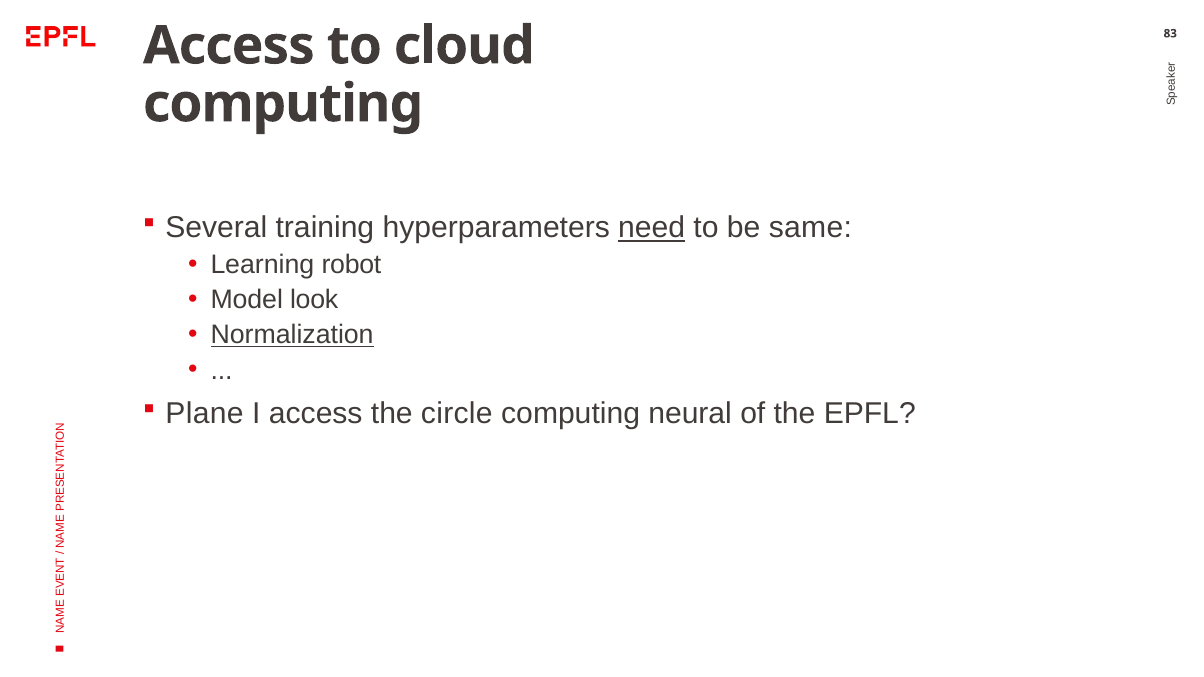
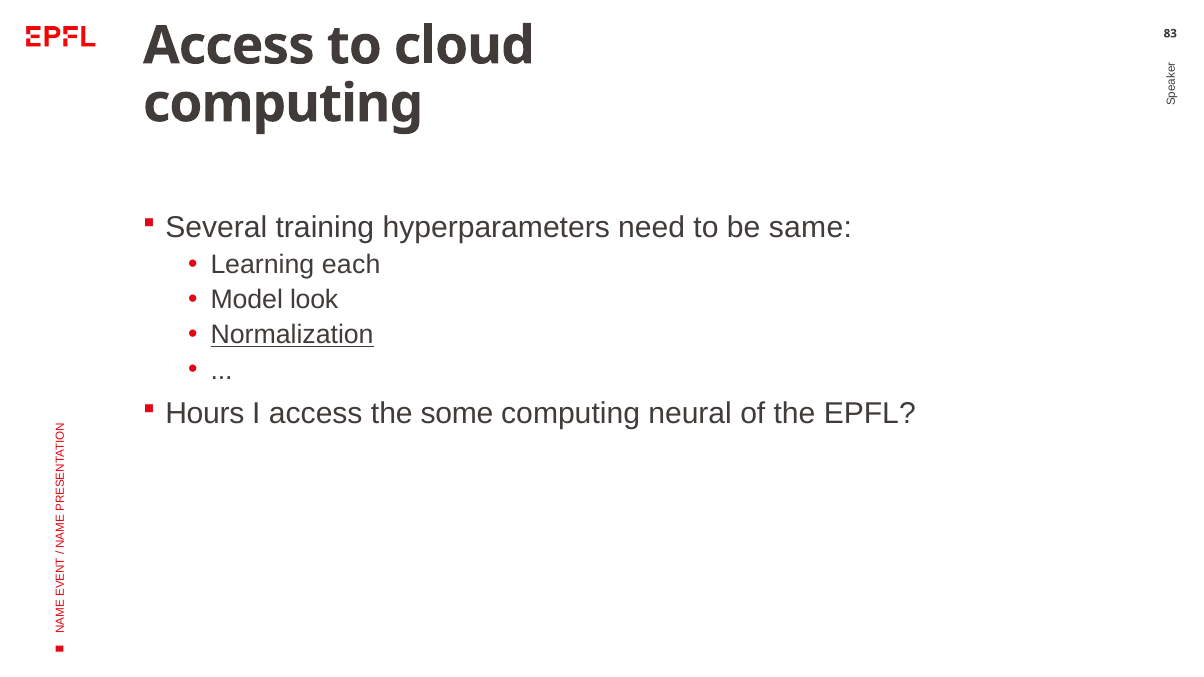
need underline: present -> none
robot: robot -> each
Plane: Plane -> Hours
circle: circle -> some
